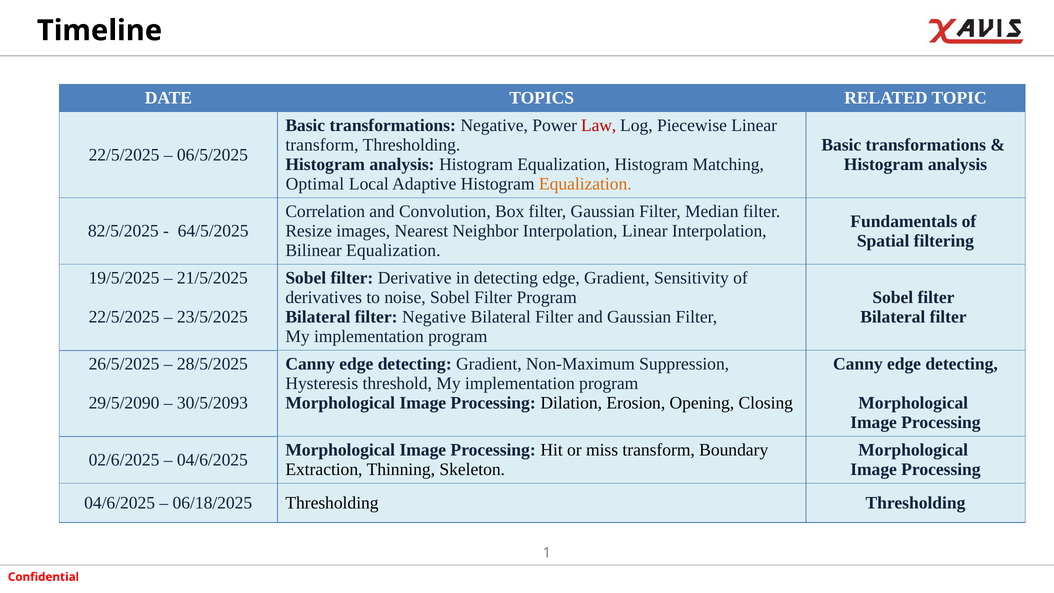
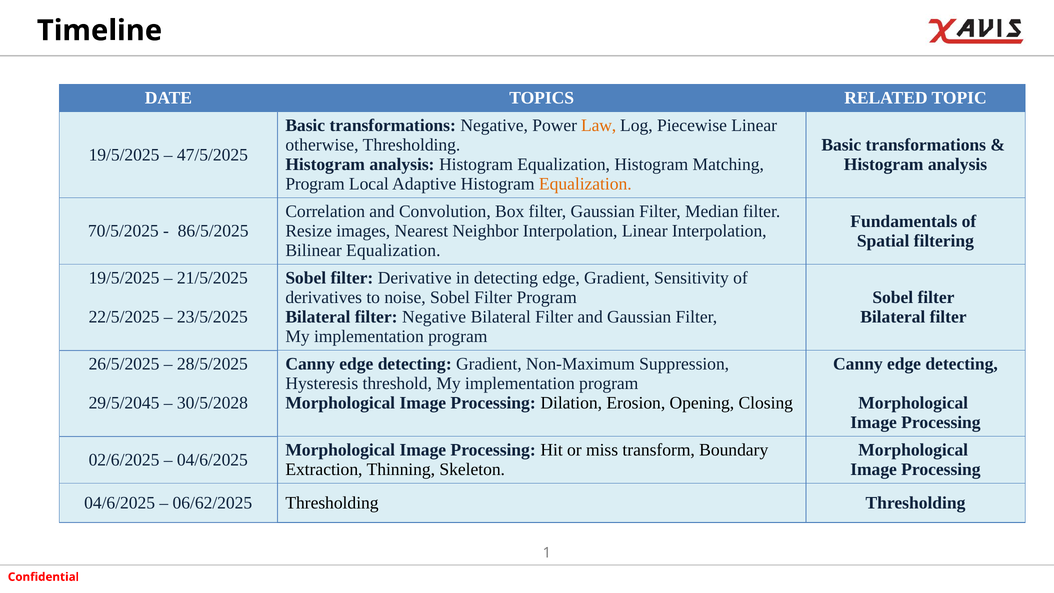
Law colour: red -> orange
transform at (322, 145): transform -> otherwise
22/5/2025 at (124, 155): 22/5/2025 -> 19/5/2025
06/5/2025: 06/5/2025 -> 47/5/2025
Optimal at (315, 184): Optimal -> Program
82/5/2025: 82/5/2025 -> 70/5/2025
64/5/2025: 64/5/2025 -> 86/5/2025
29/5/2090: 29/5/2090 -> 29/5/2045
30/5/2093: 30/5/2093 -> 30/5/2028
06/18/2025: 06/18/2025 -> 06/62/2025
